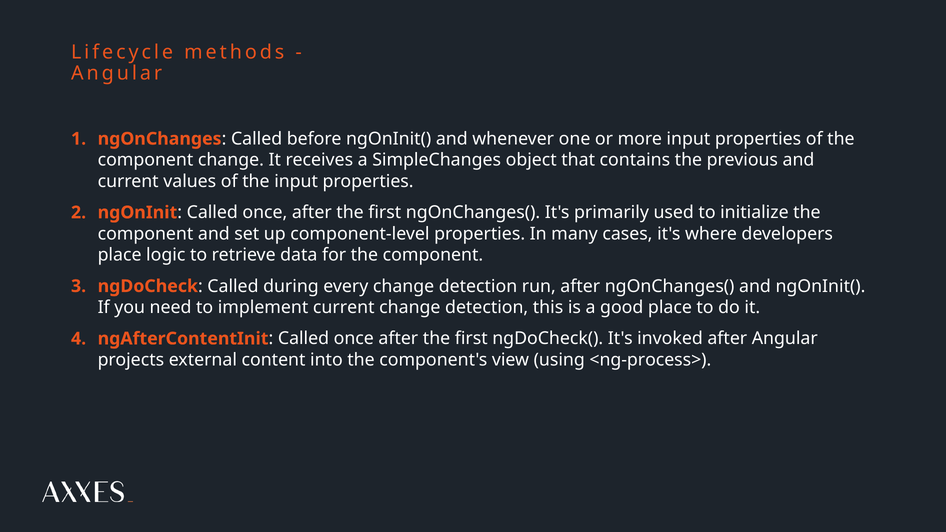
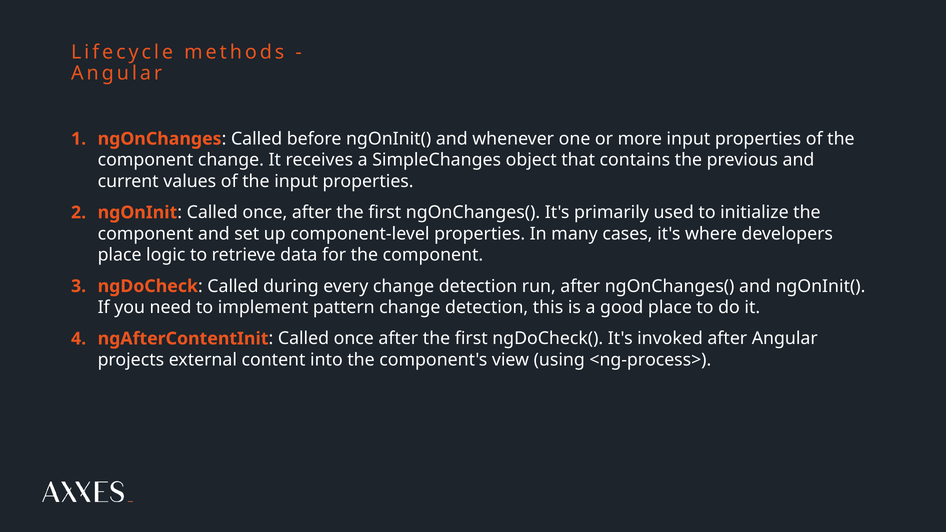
implement current: current -> pattern
